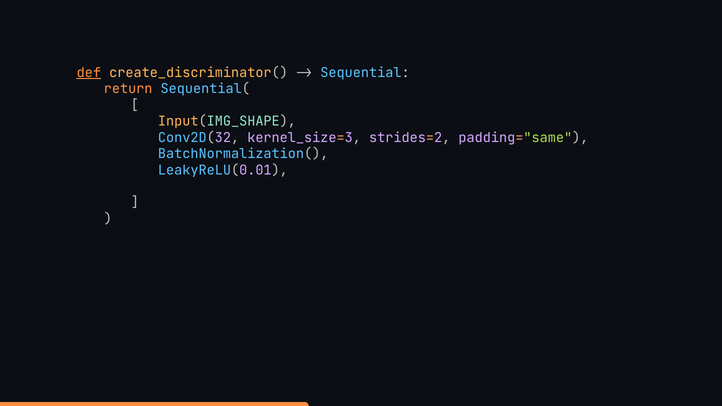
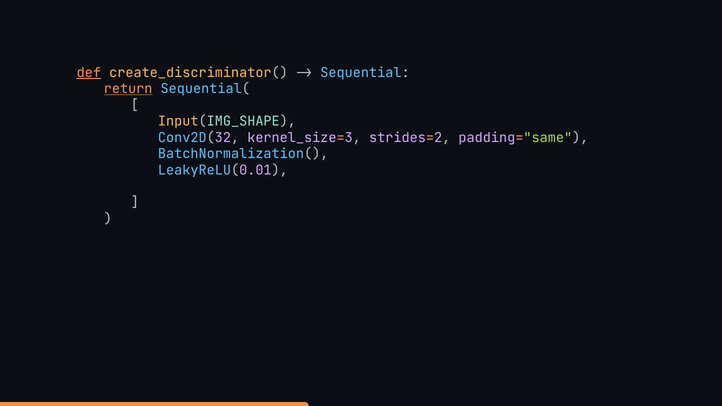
return underline: none -> present
